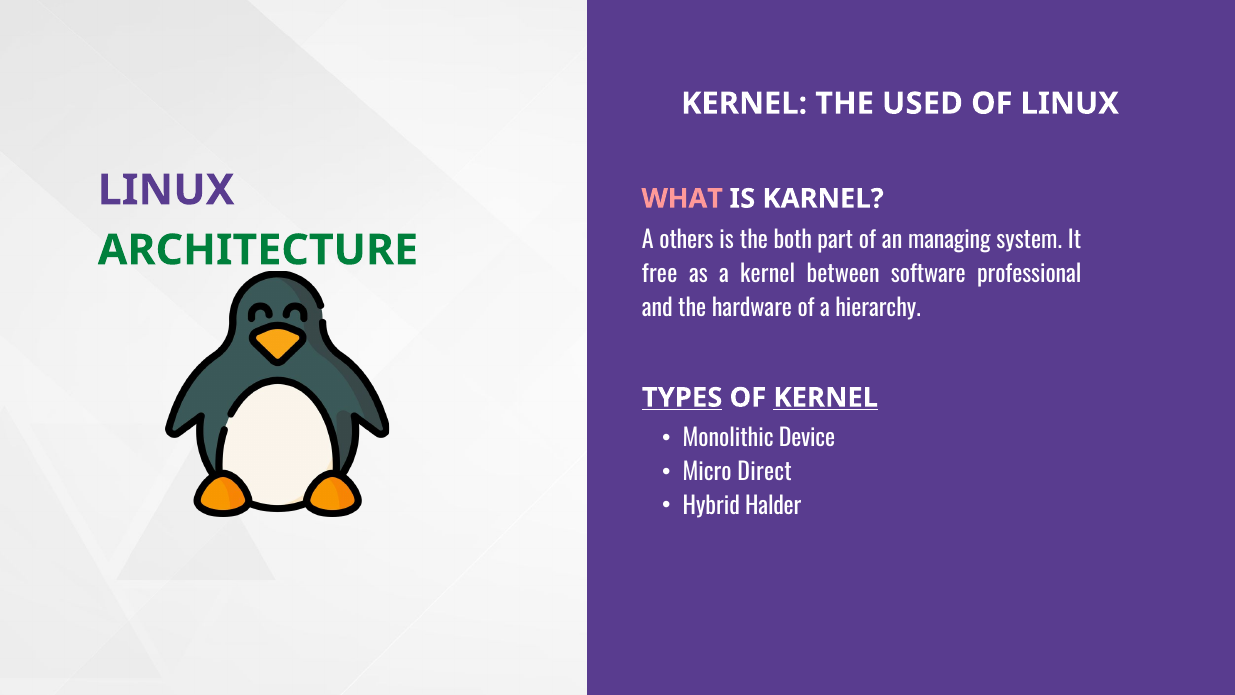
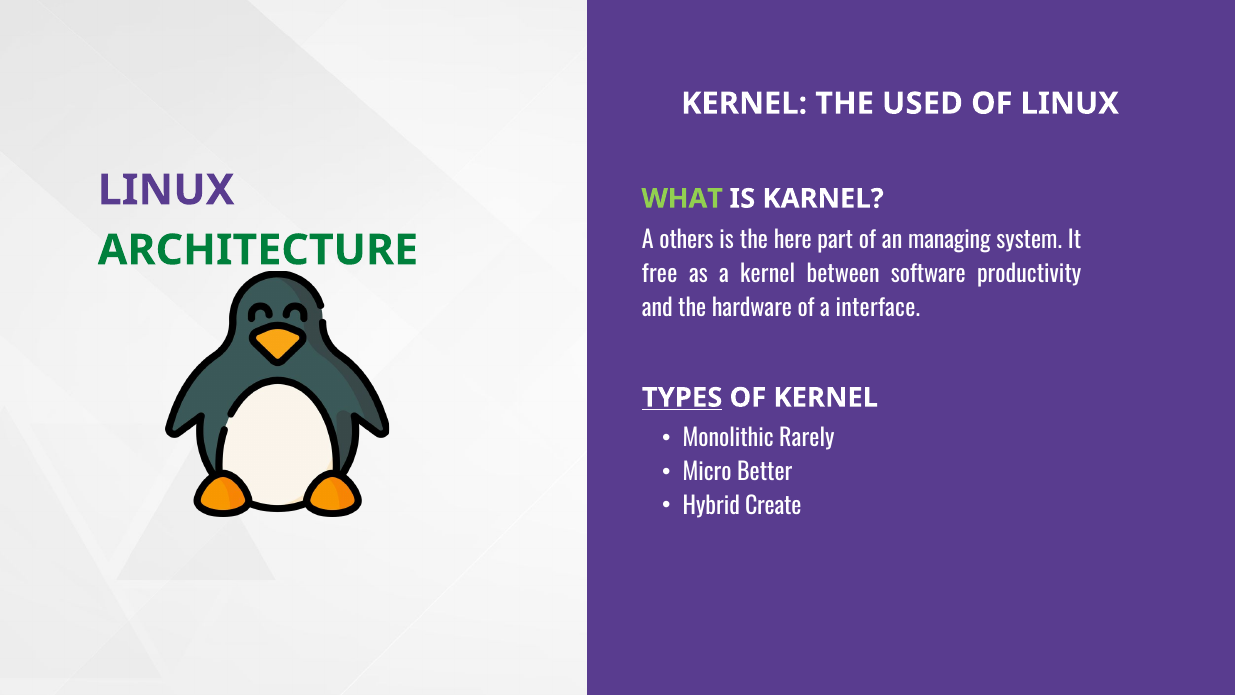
WHAT colour: pink -> light green
both: both -> here
professional: professional -> productivity
hierarchy: hierarchy -> interface
KERNEL at (826, 397) underline: present -> none
Device: Device -> Rarely
Direct: Direct -> Better
Halder: Halder -> Create
